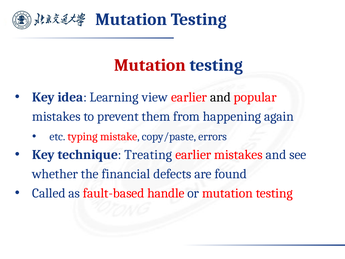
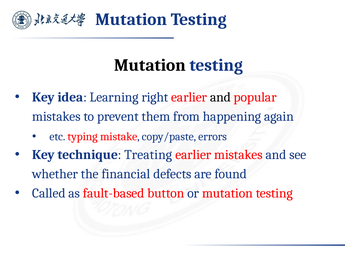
Mutation at (150, 65) colour: red -> black
view: view -> right
handle: handle -> button
